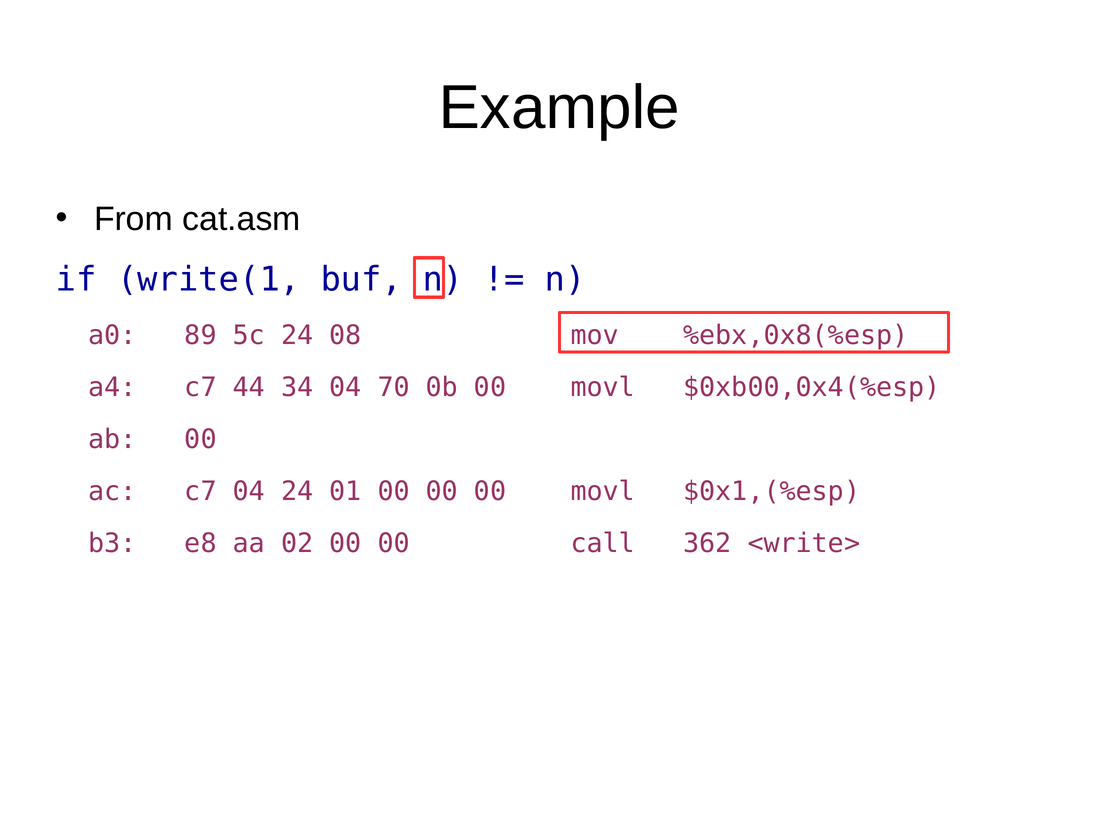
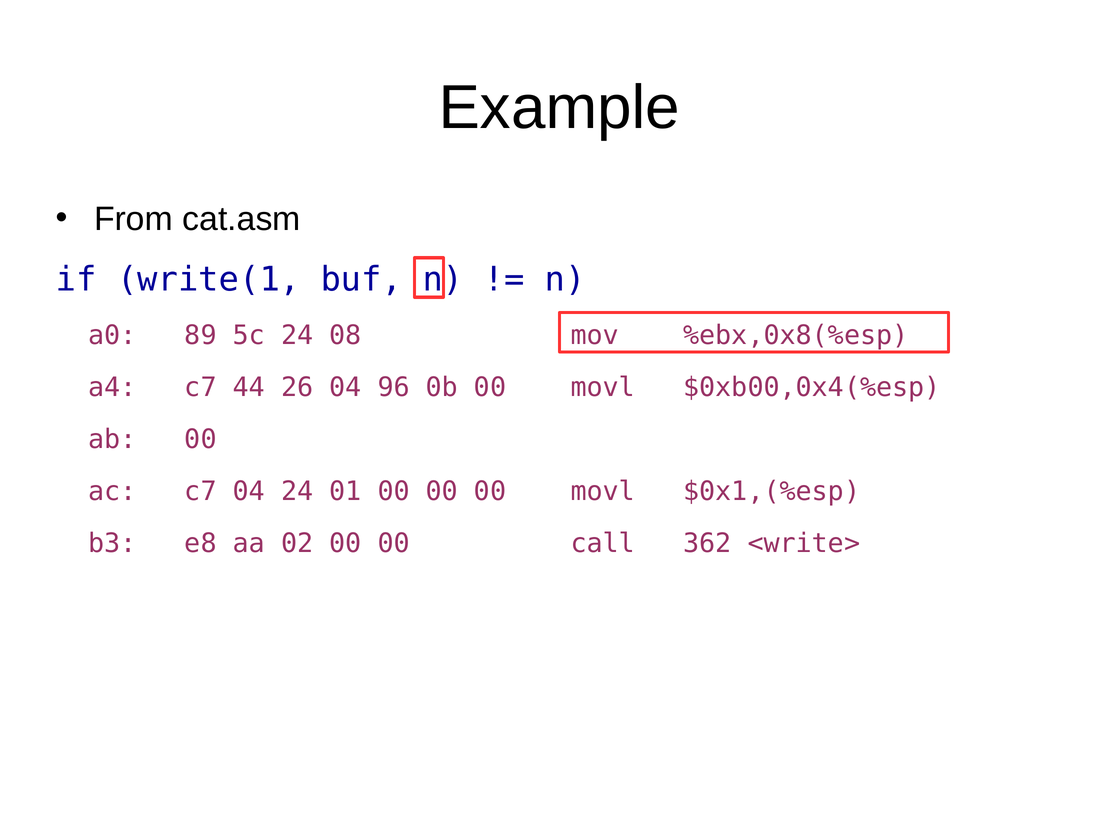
34: 34 -> 26
70: 70 -> 96
